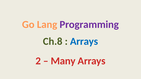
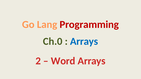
Programming colour: purple -> red
Ch.8: Ch.8 -> Ch.0
Many: Many -> Word
